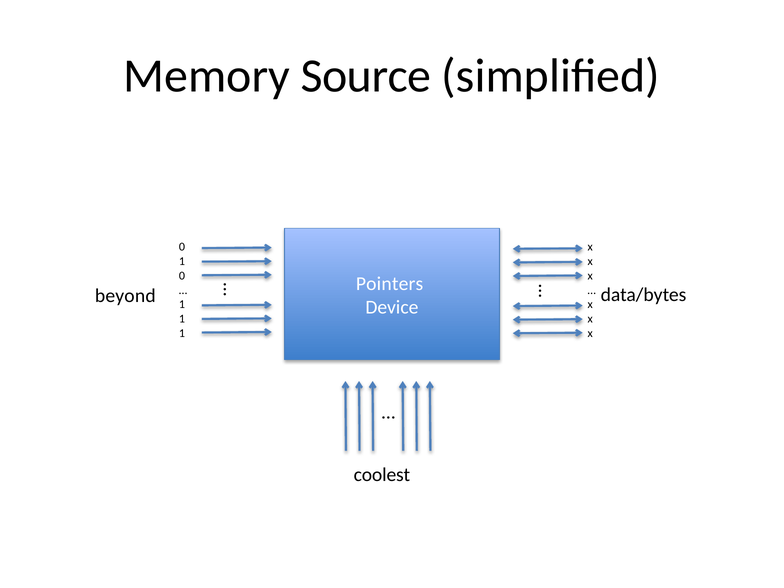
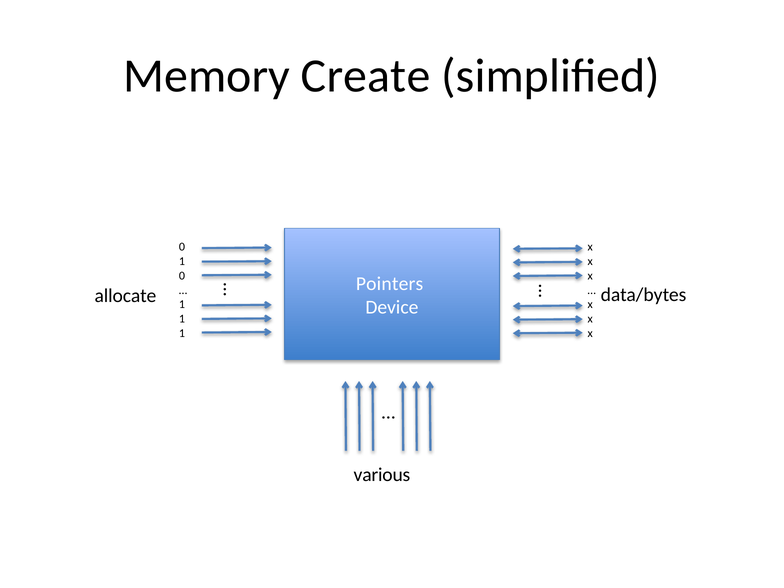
Source: Source -> Create
beyond: beyond -> allocate
coolest: coolest -> various
